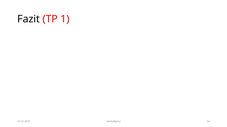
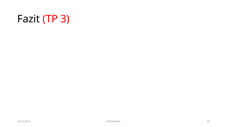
1: 1 -> 3
